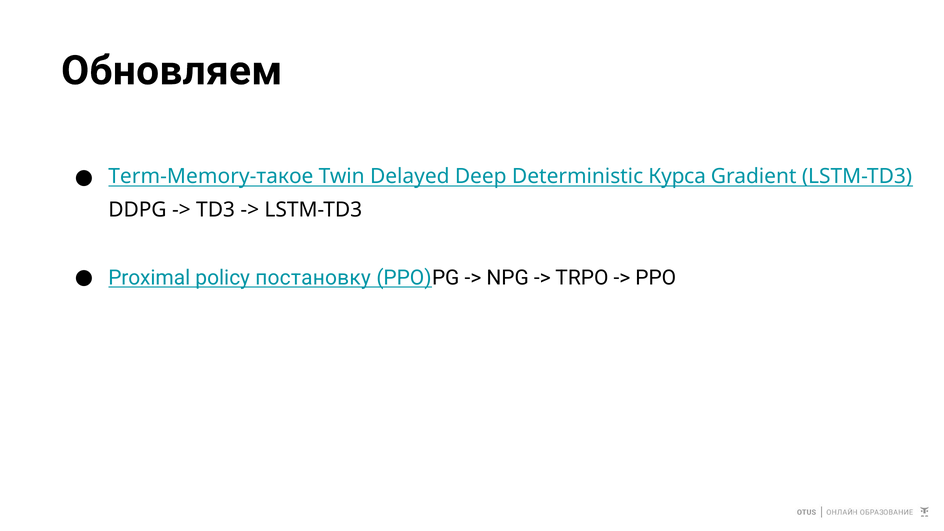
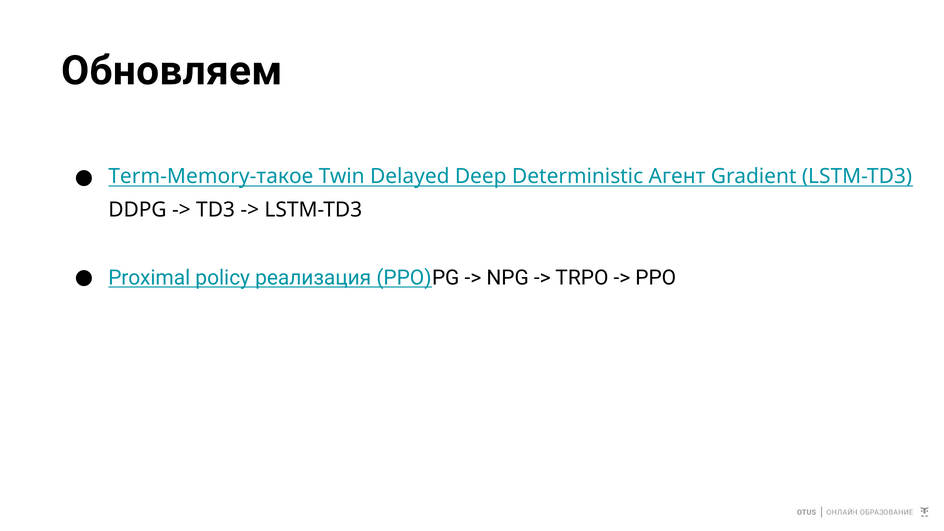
Курса: Курса -> Агент
постановку: постановку -> реализация
